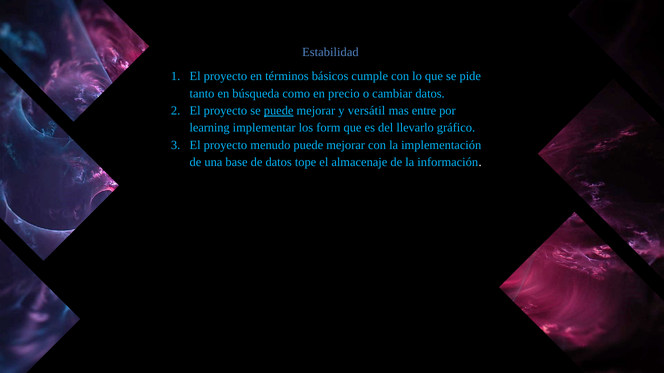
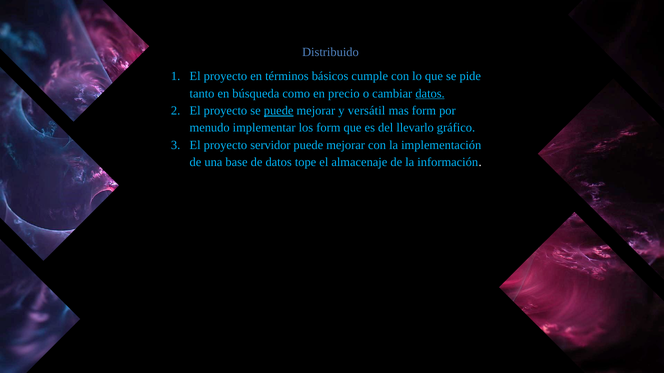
Estabilidad: Estabilidad -> Distribuido
datos at (430, 94) underline: none -> present
mas entre: entre -> form
learning: learning -> menudo
menudo: menudo -> servidor
